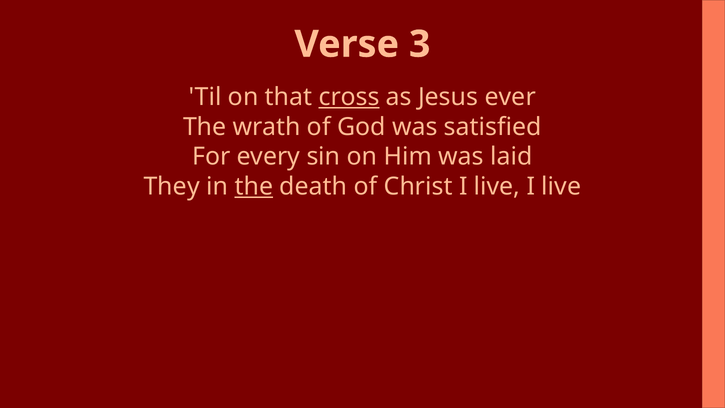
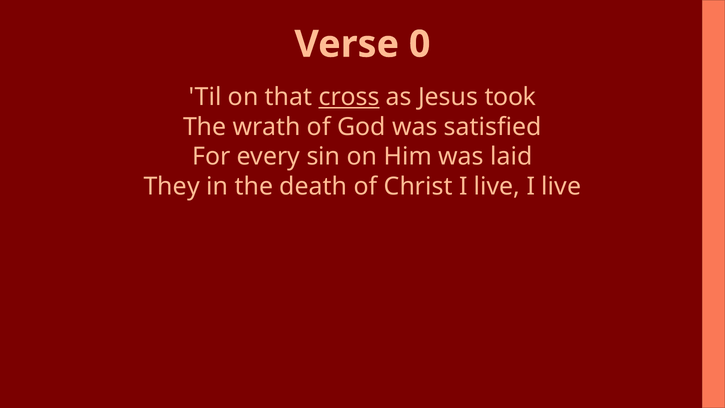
3: 3 -> 0
ever: ever -> took
the at (254, 187) underline: present -> none
